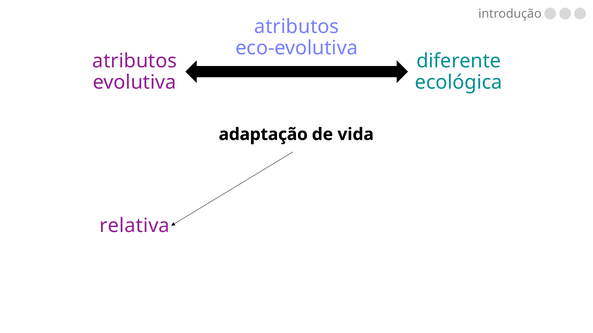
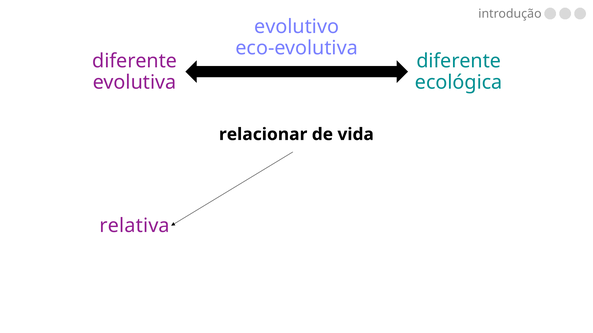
atributos at (297, 27): atributos -> evolutivo
atributos at (135, 61): atributos -> diferente
adaptação: adaptação -> relacionar
